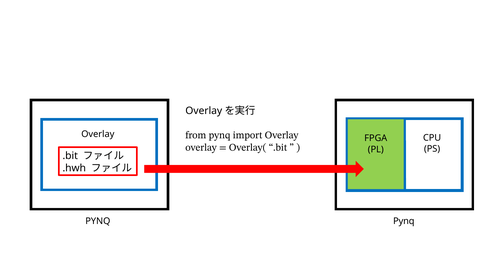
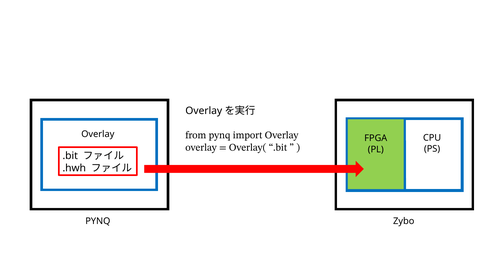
PYNQ Pynq: Pynq -> Zybo
